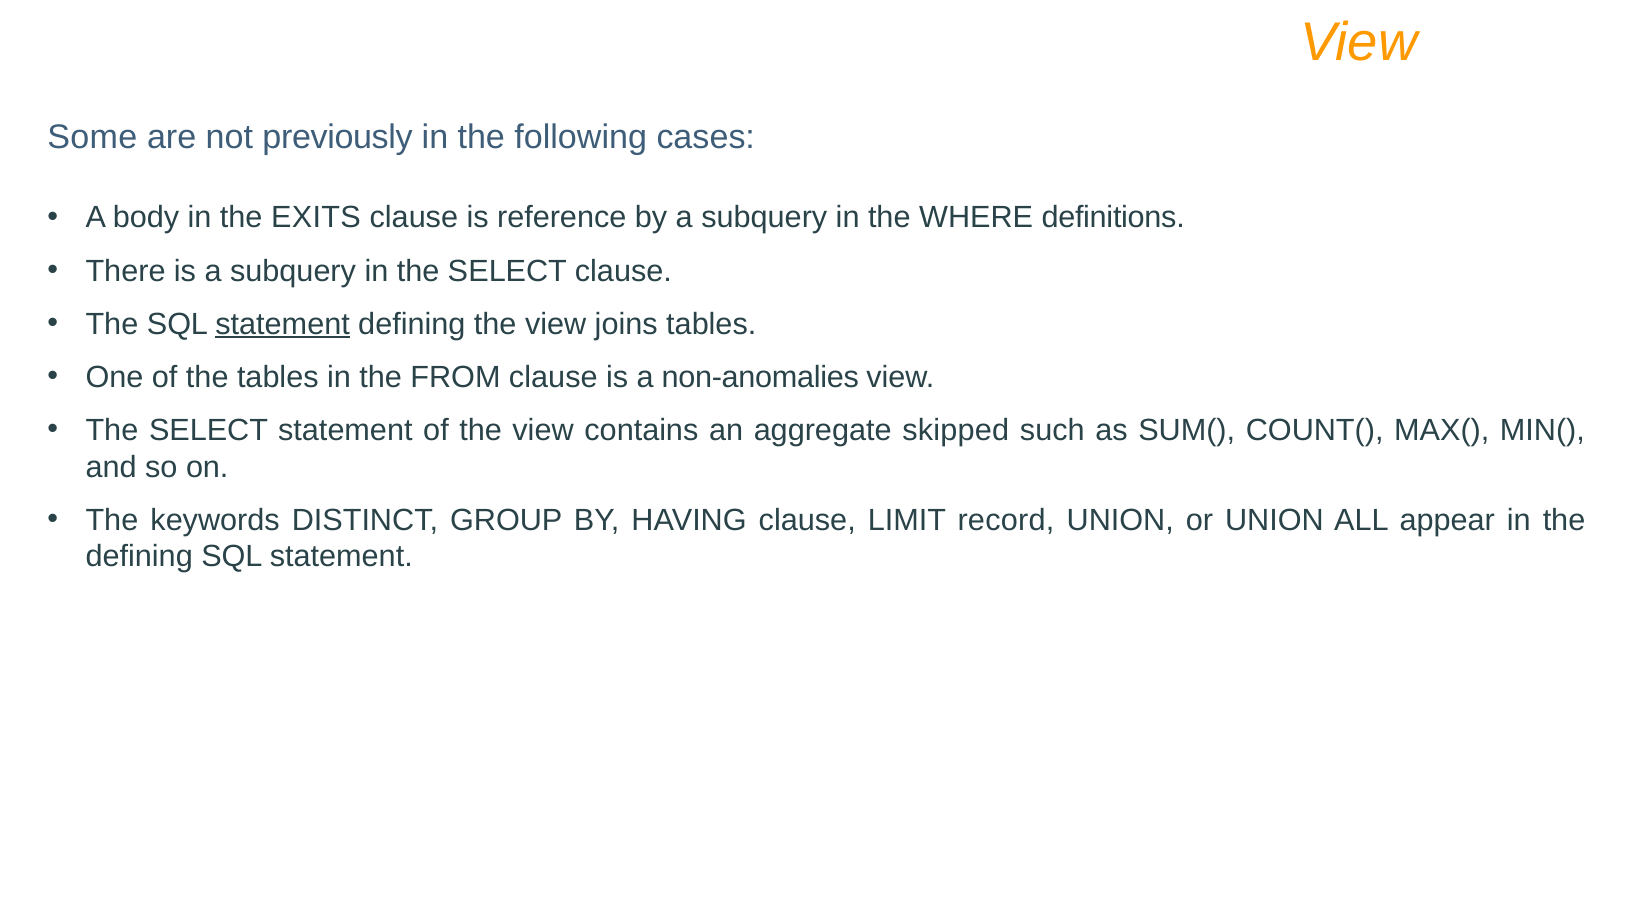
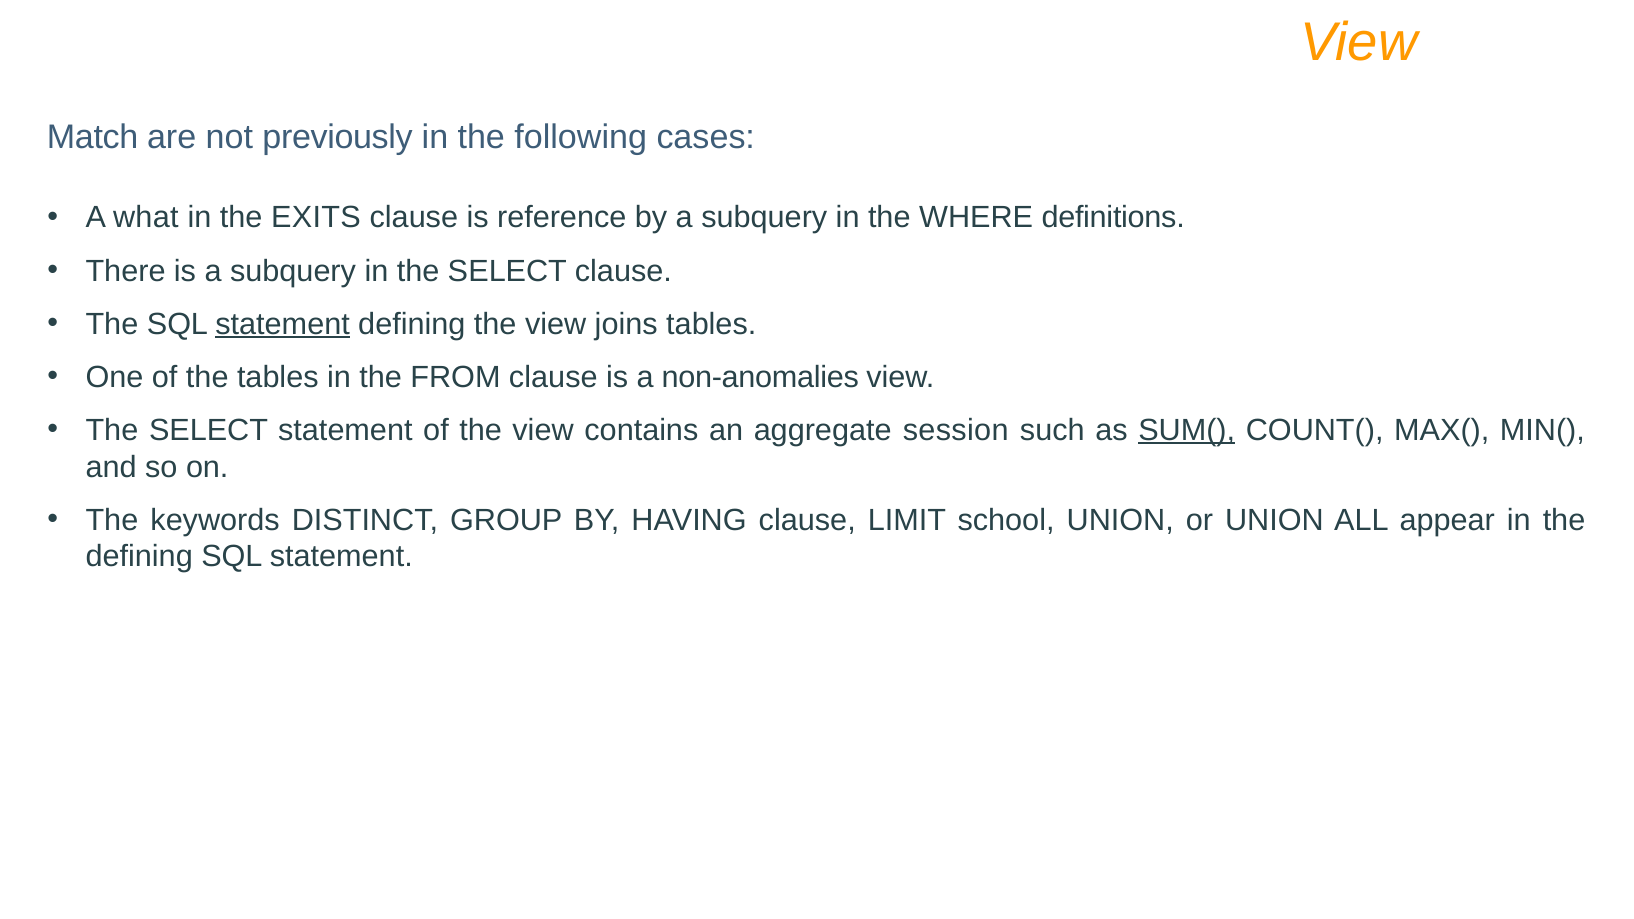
Some: Some -> Match
body: body -> what
skipped: skipped -> session
SUM( underline: none -> present
record: record -> school
